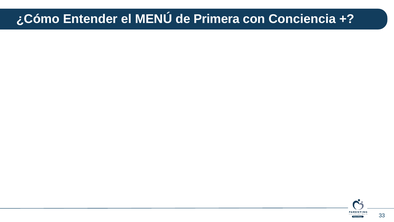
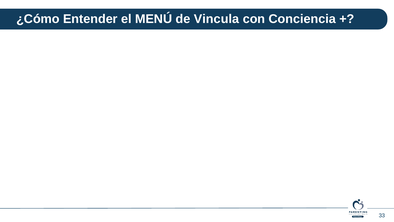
Primera: Primera -> Vincula
